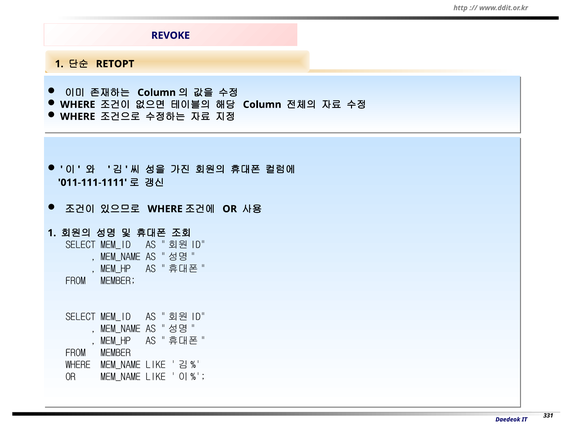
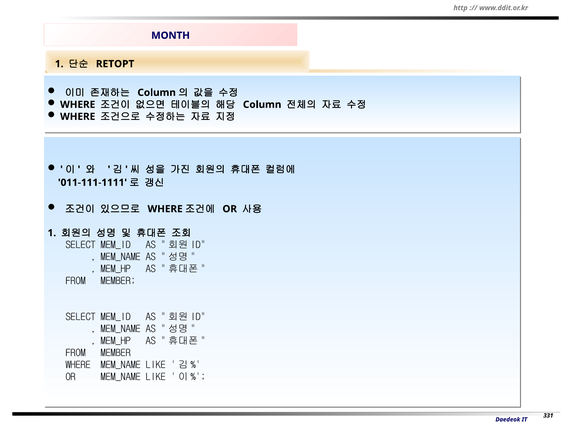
REVOKE: REVOKE -> MONTH
